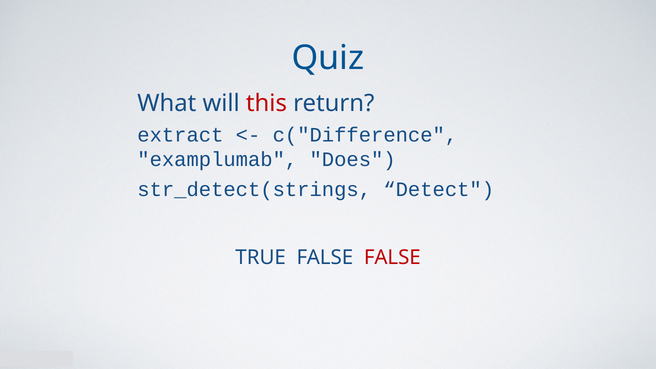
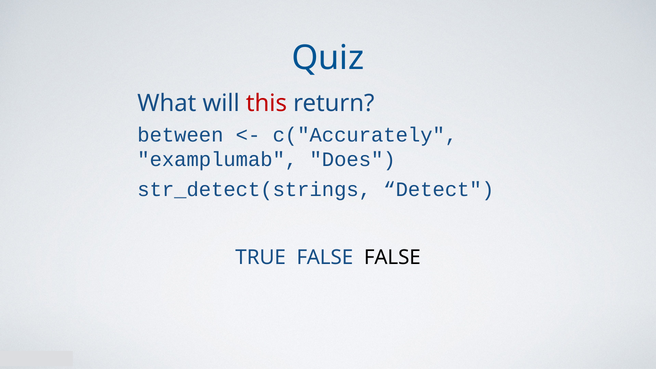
extract: extract -> between
c("Difference: c("Difference -> c("Accurately
FALSE at (392, 257) colour: red -> black
